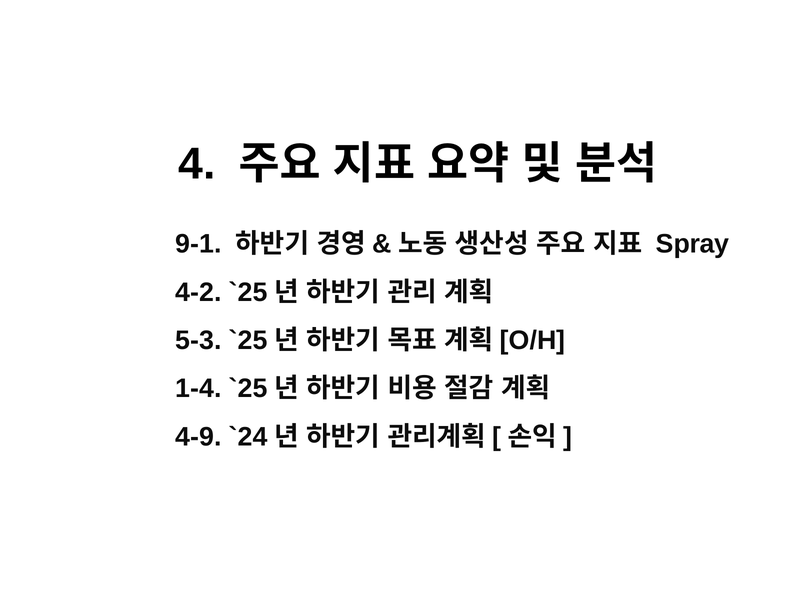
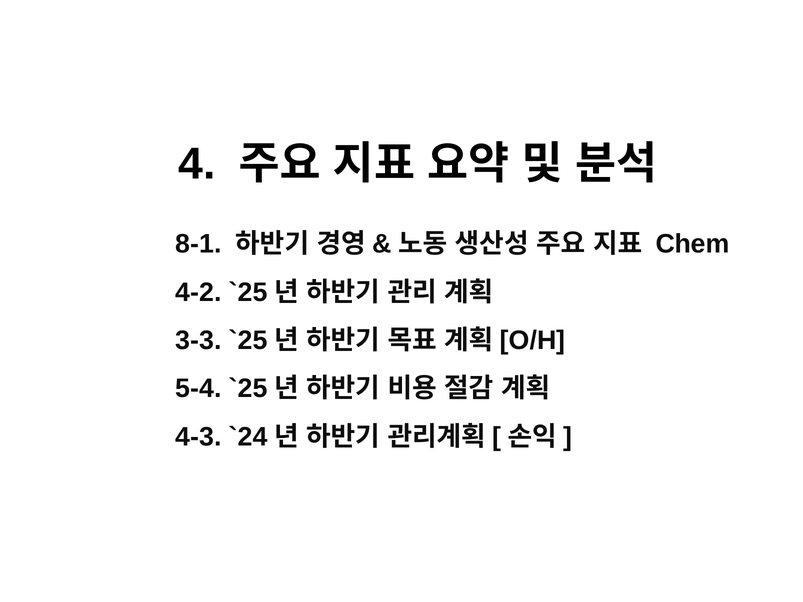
9-1: 9-1 -> 8-1
Spray: Spray -> Chem
5-3: 5-3 -> 3-3
1-4: 1-4 -> 5-4
4-9: 4-9 -> 4-3
